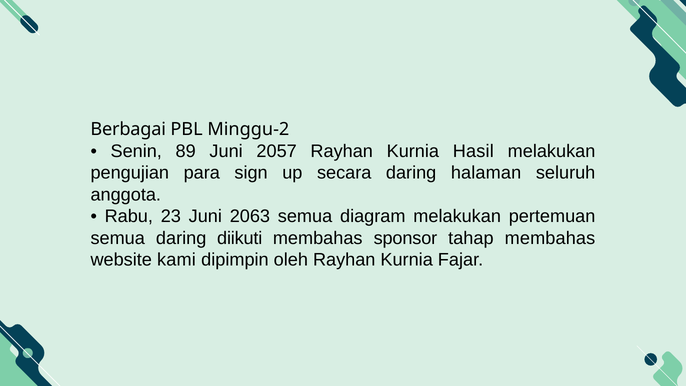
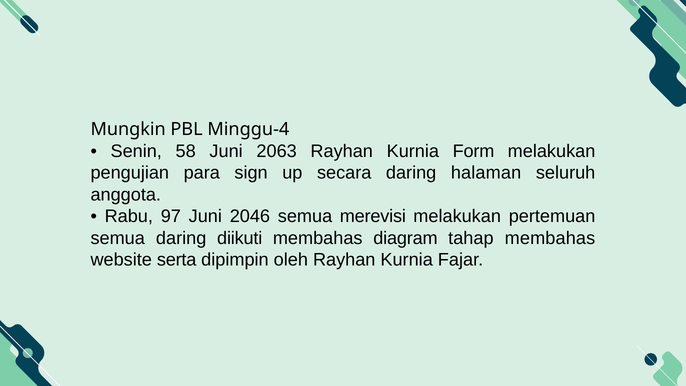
Berbagai: Berbagai -> Mungkin
Minggu-2: Minggu-2 -> Minggu-4
89: 89 -> 58
2057: 2057 -> 2063
Hasil: Hasil -> Form
23: 23 -> 97
2063: 2063 -> 2046
diagram: diagram -> merevisi
sponsor: sponsor -> diagram
kami: kami -> serta
